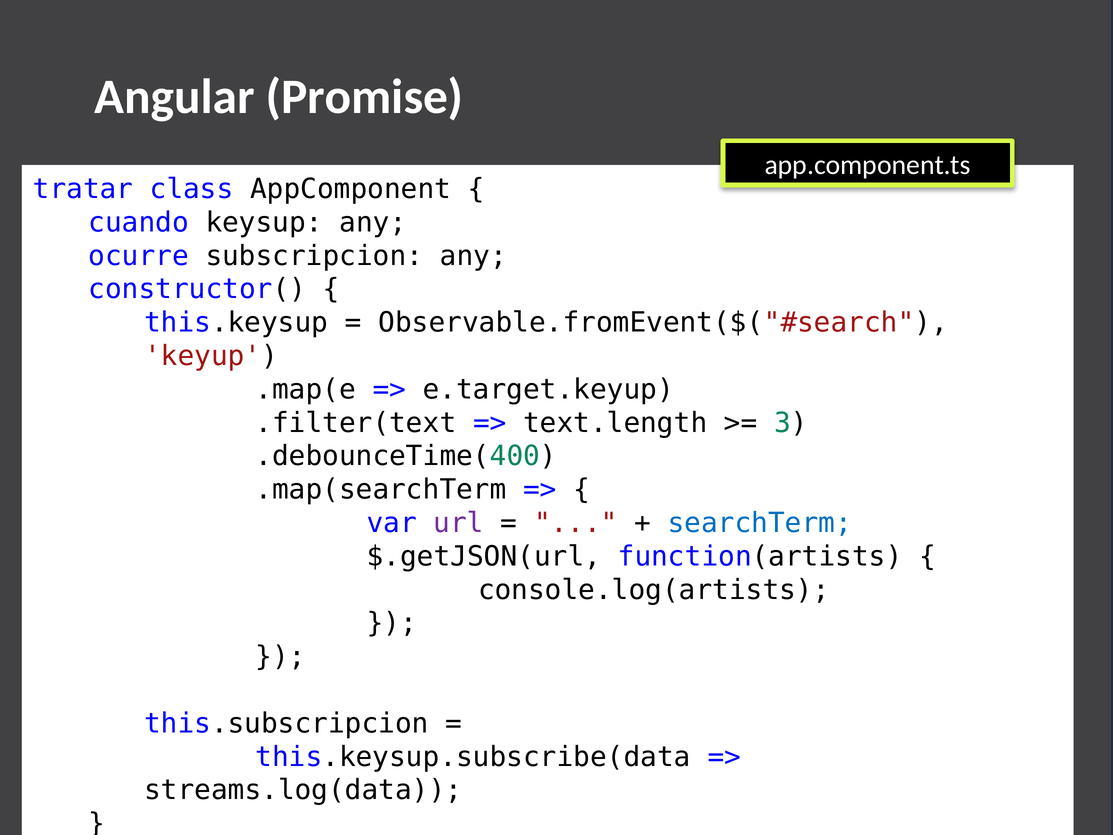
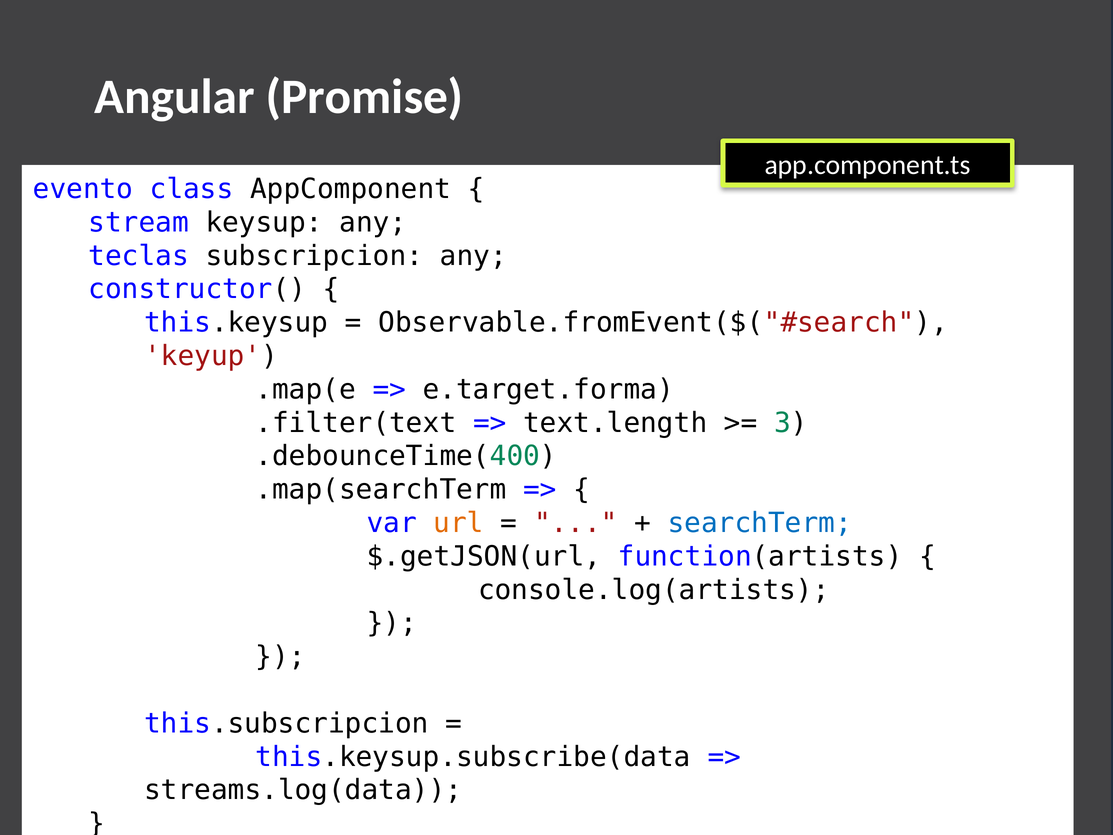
tratar: tratar -> evento
cuando: cuando -> stream
ocurre: ocurre -> teclas
e.target.keyup: e.target.keyup -> e.target.forma
url colour: purple -> orange
